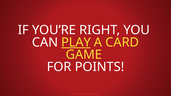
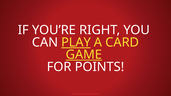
GAME underline: none -> present
